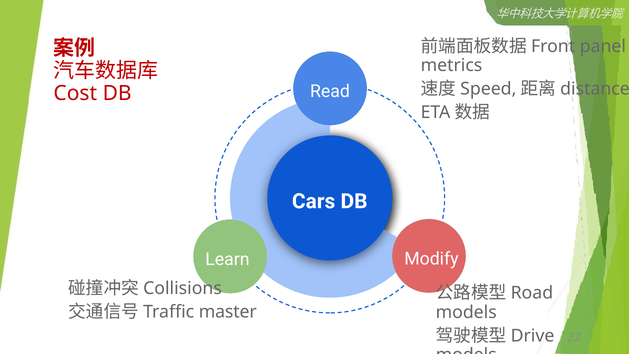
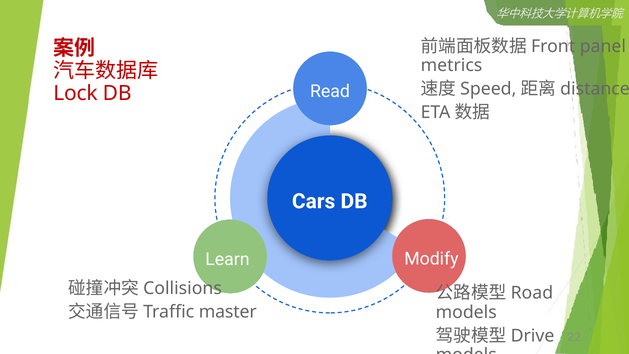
Cost: Cost -> Lock
